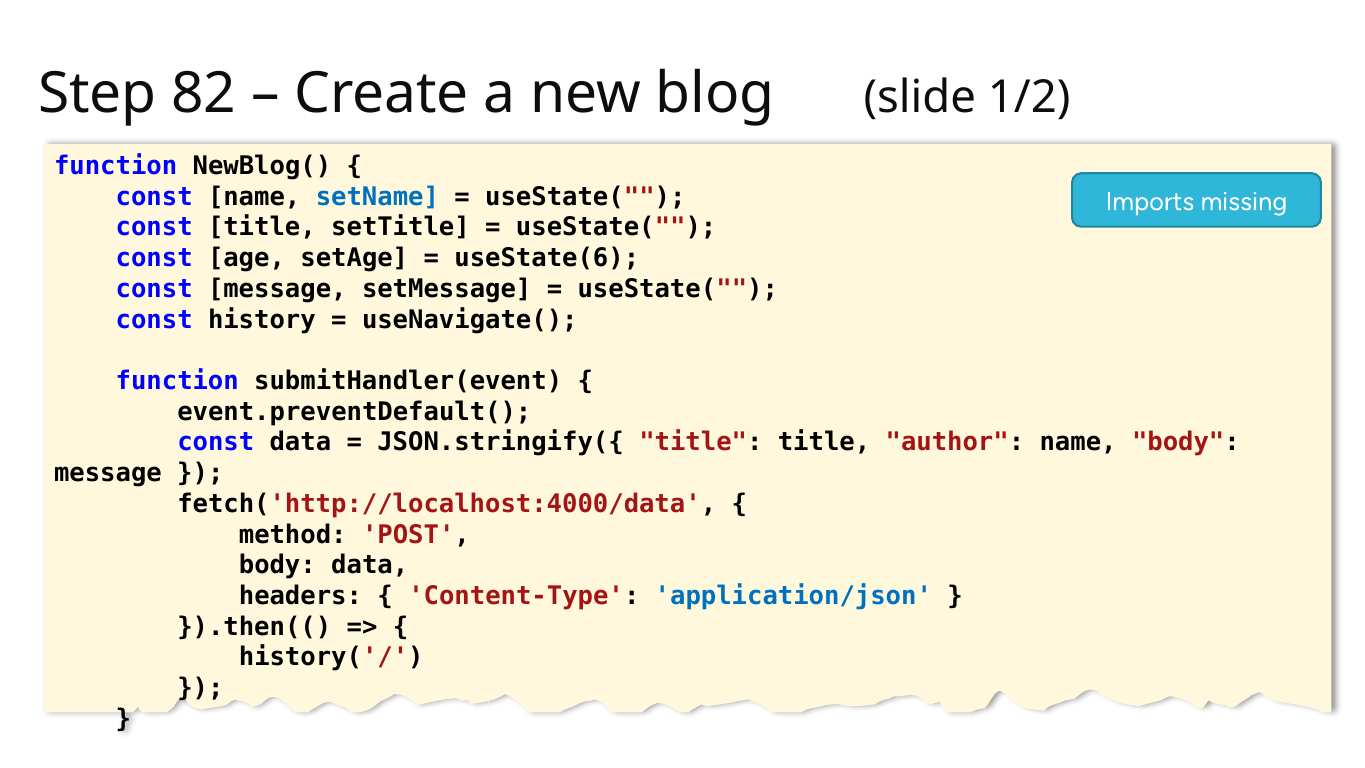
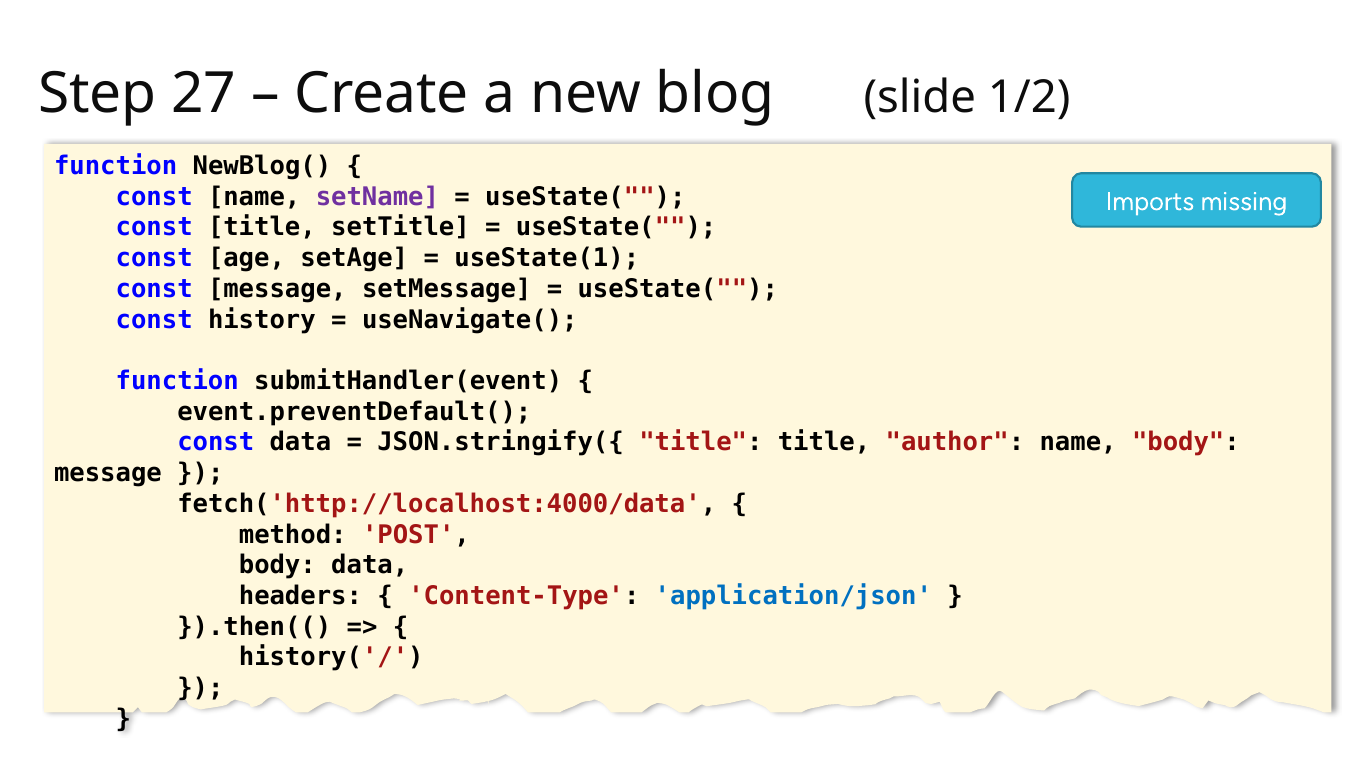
82: 82 -> 27
setName colour: blue -> purple
useState(6: useState(6 -> useState(1
